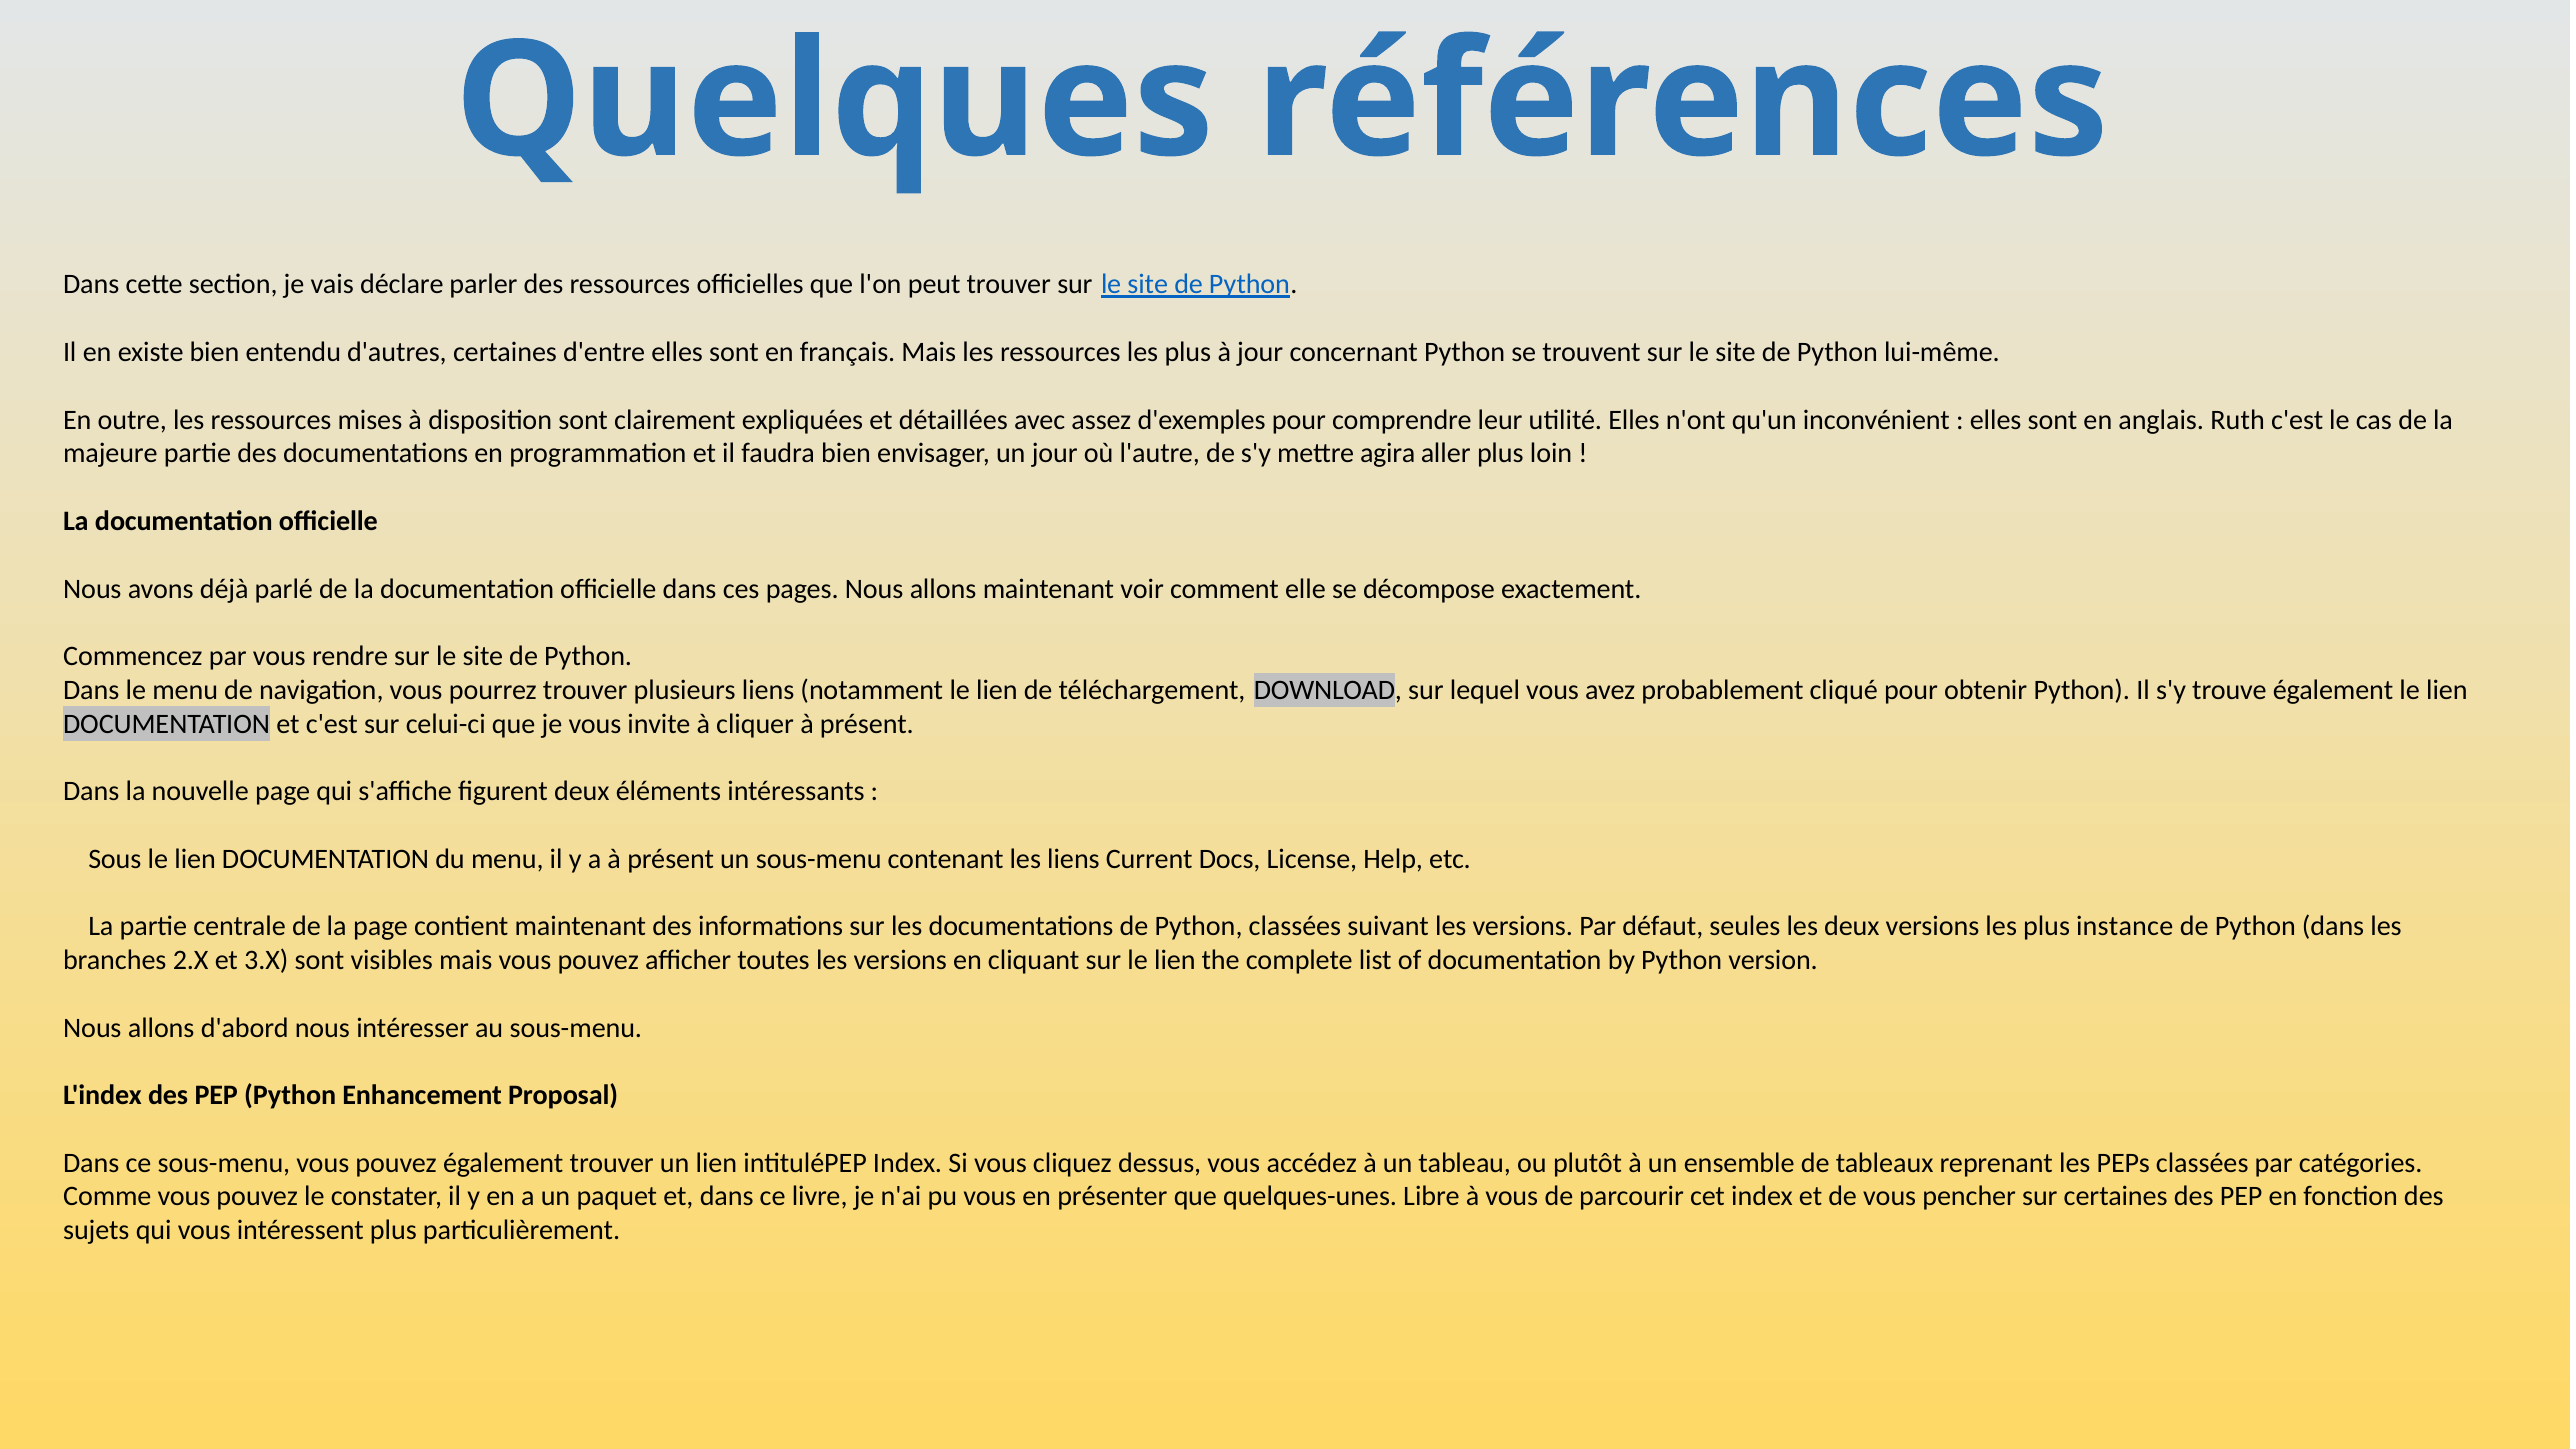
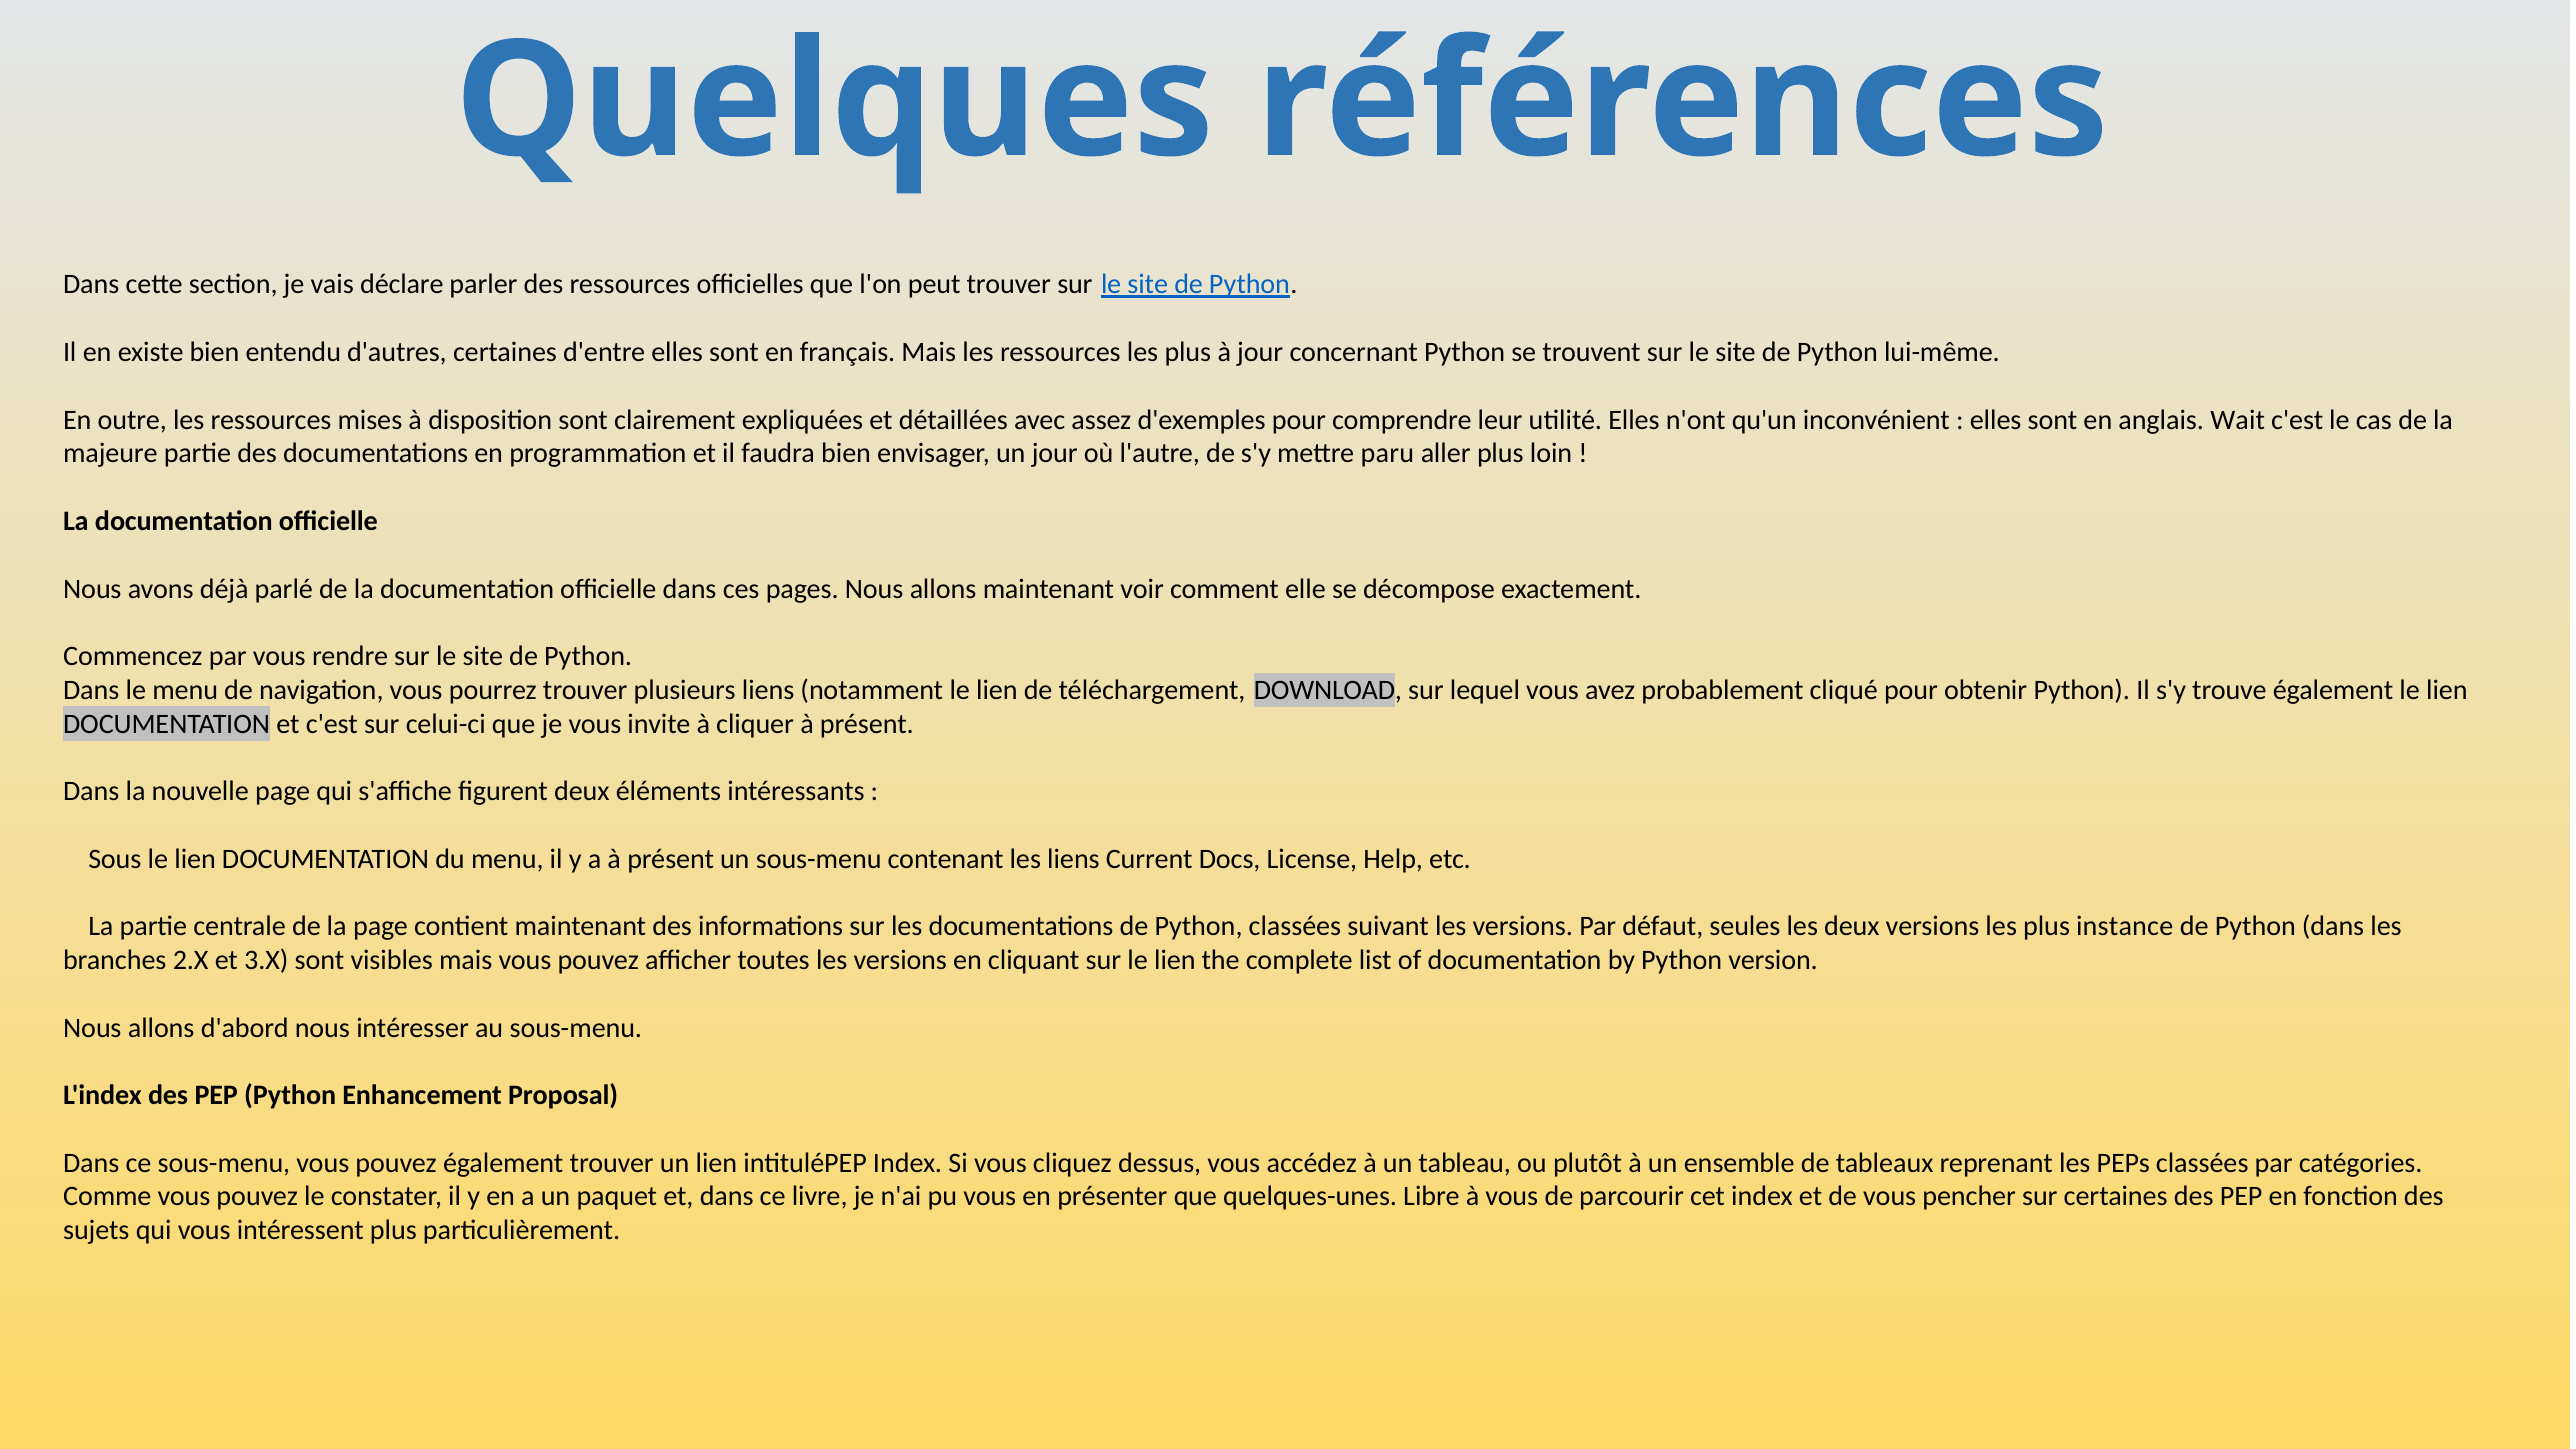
Ruth: Ruth -> Wait
agira: agira -> paru
